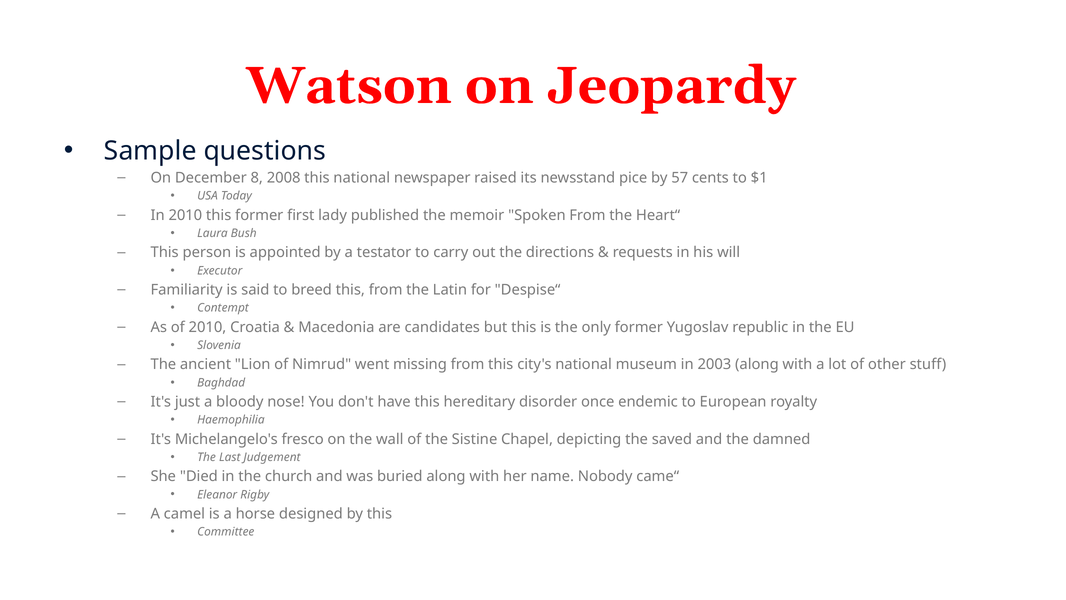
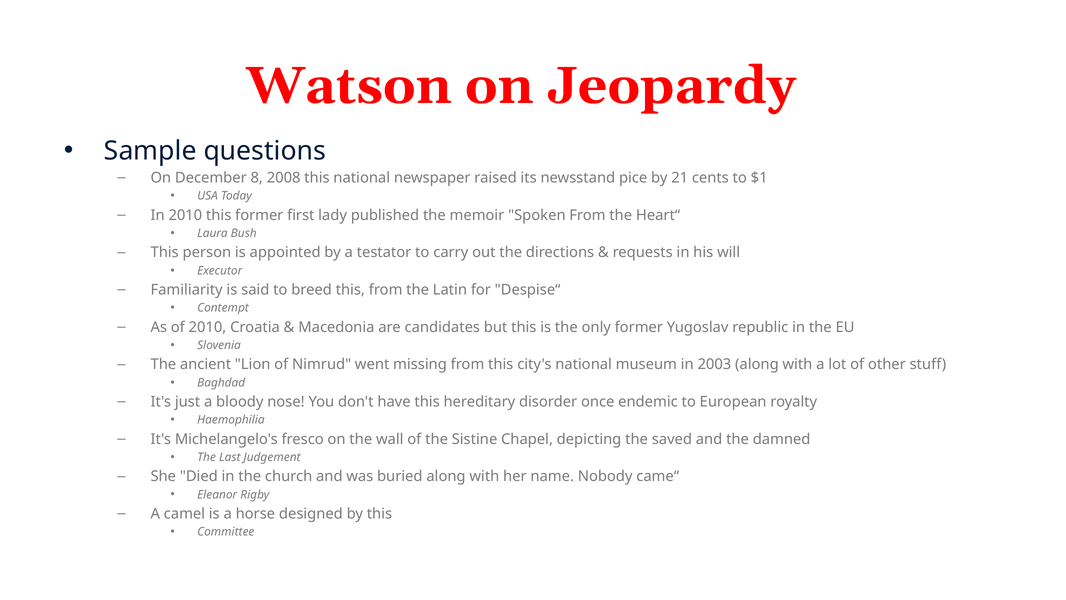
57: 57 -> 21
